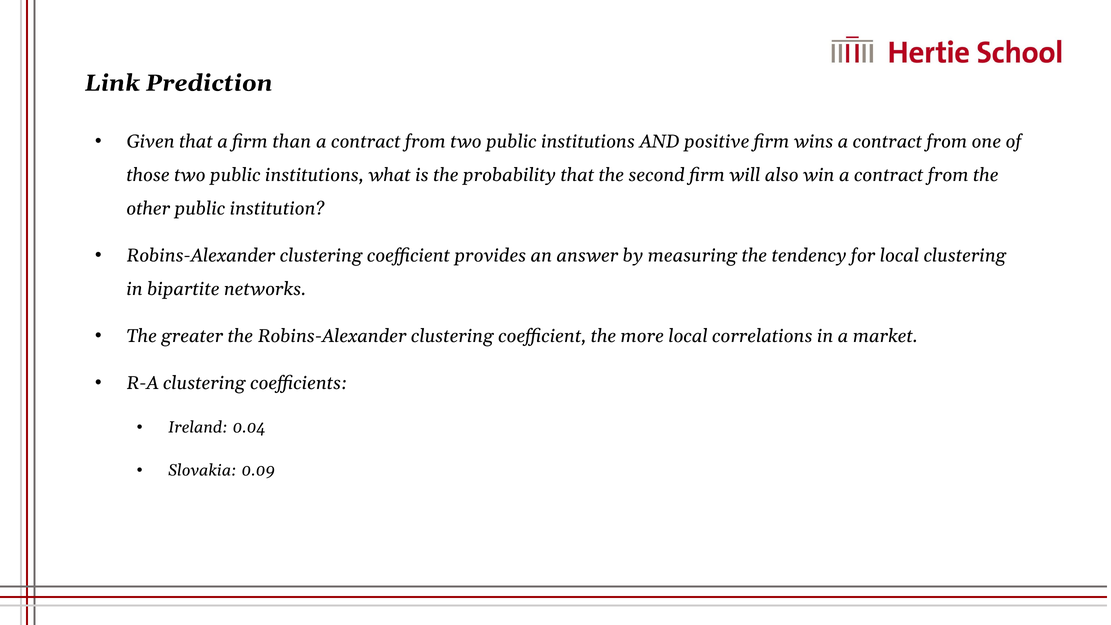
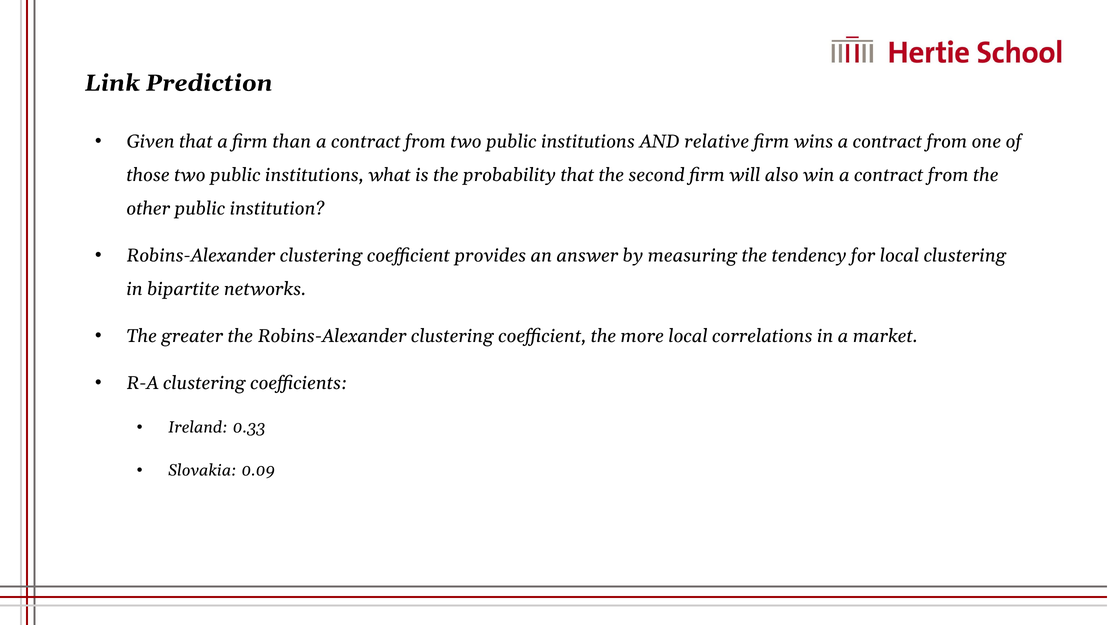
positive: positive -> relative
0.04: 0.04 -> 0.33
